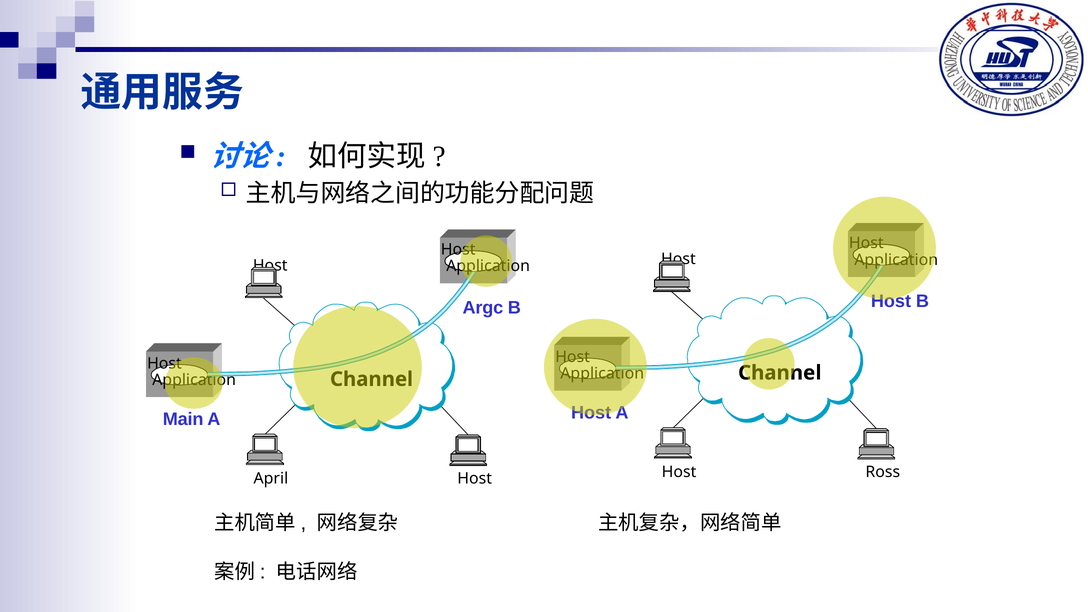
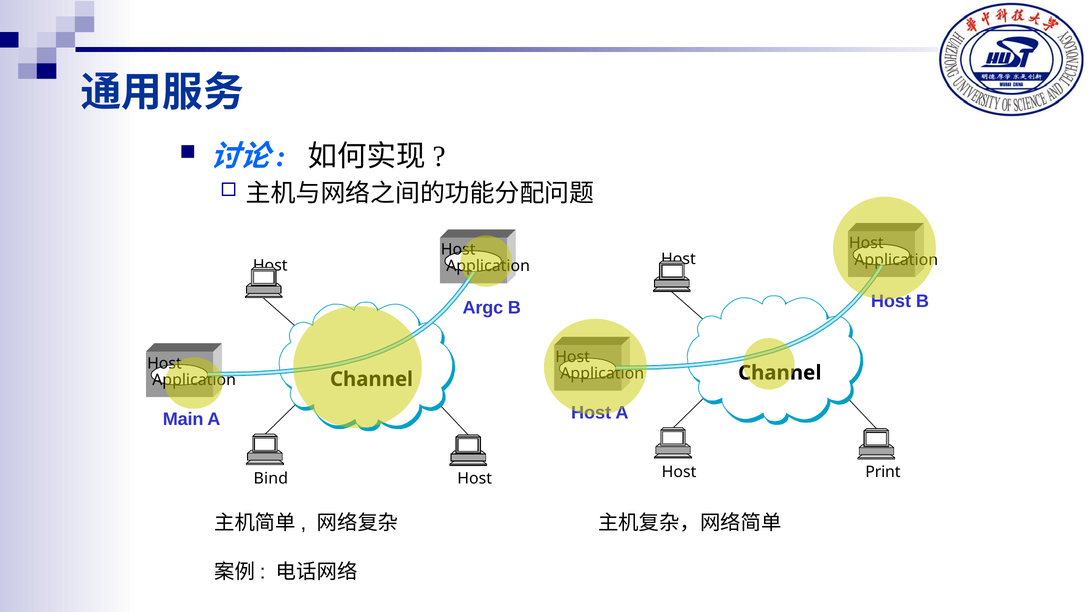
Ross: Ross -> Print
April: April -> Bind
